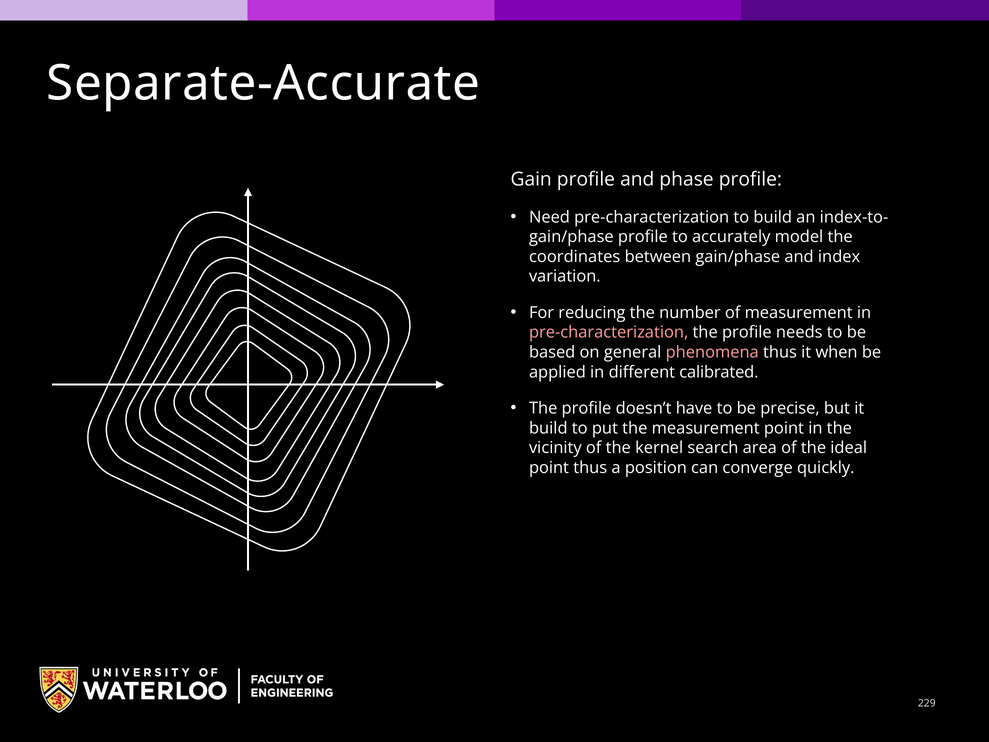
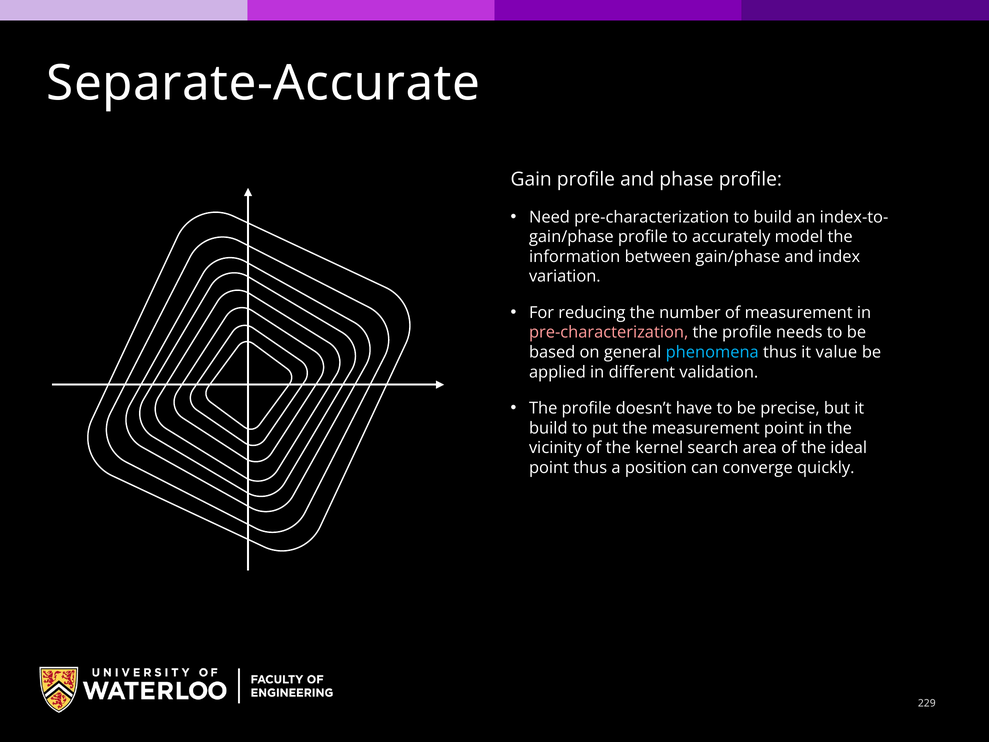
coordinates: coordinates -> information
phenomena colour: pink -> light blue
when: when -> value
calibrated: calibrated -> validation
